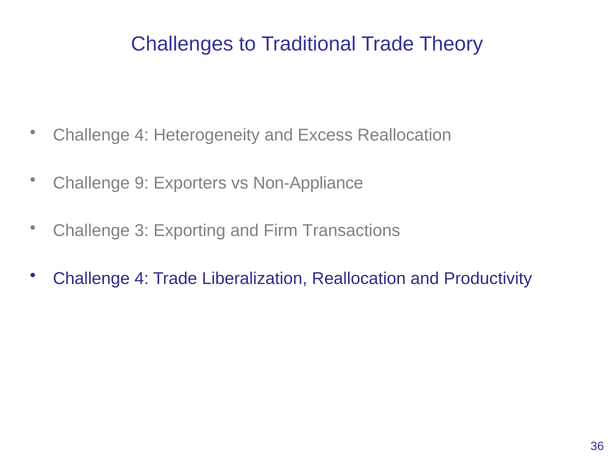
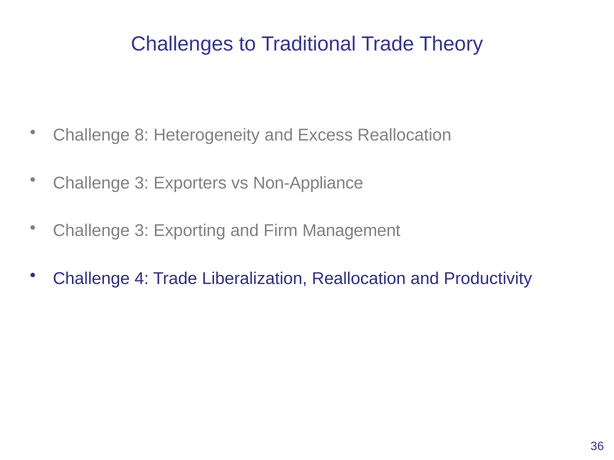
4 at (142, 135): 4 -> 8
9 at (142, 183): 9 -> 3
Transactions: Transactions -> Management
